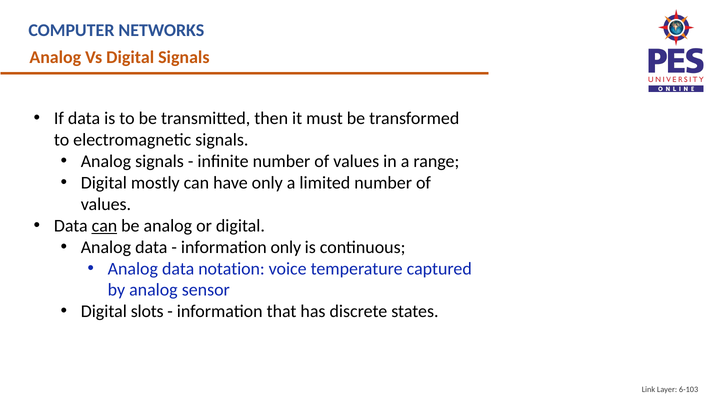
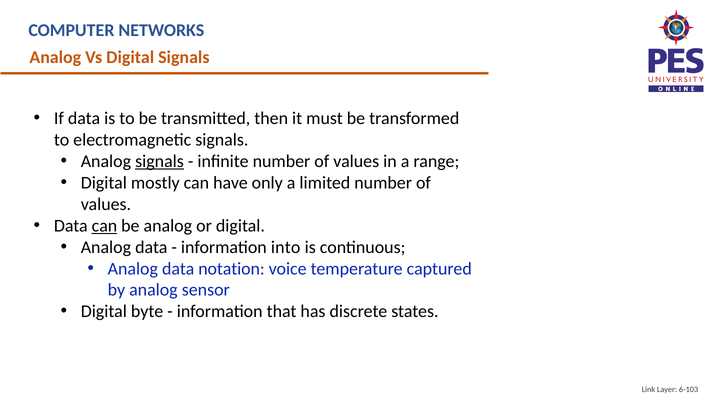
signals at (160, 161) underline: none -> present
information only: only -> into
slots: slots -> byte
